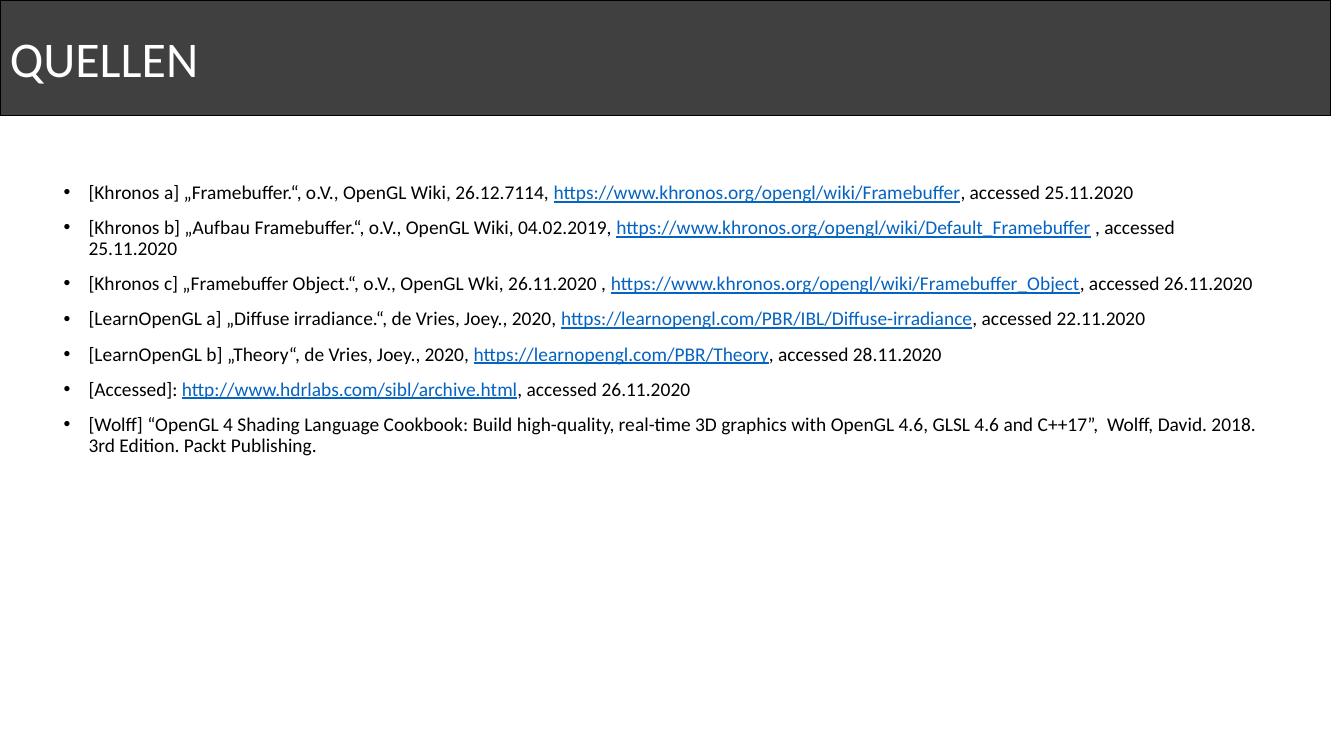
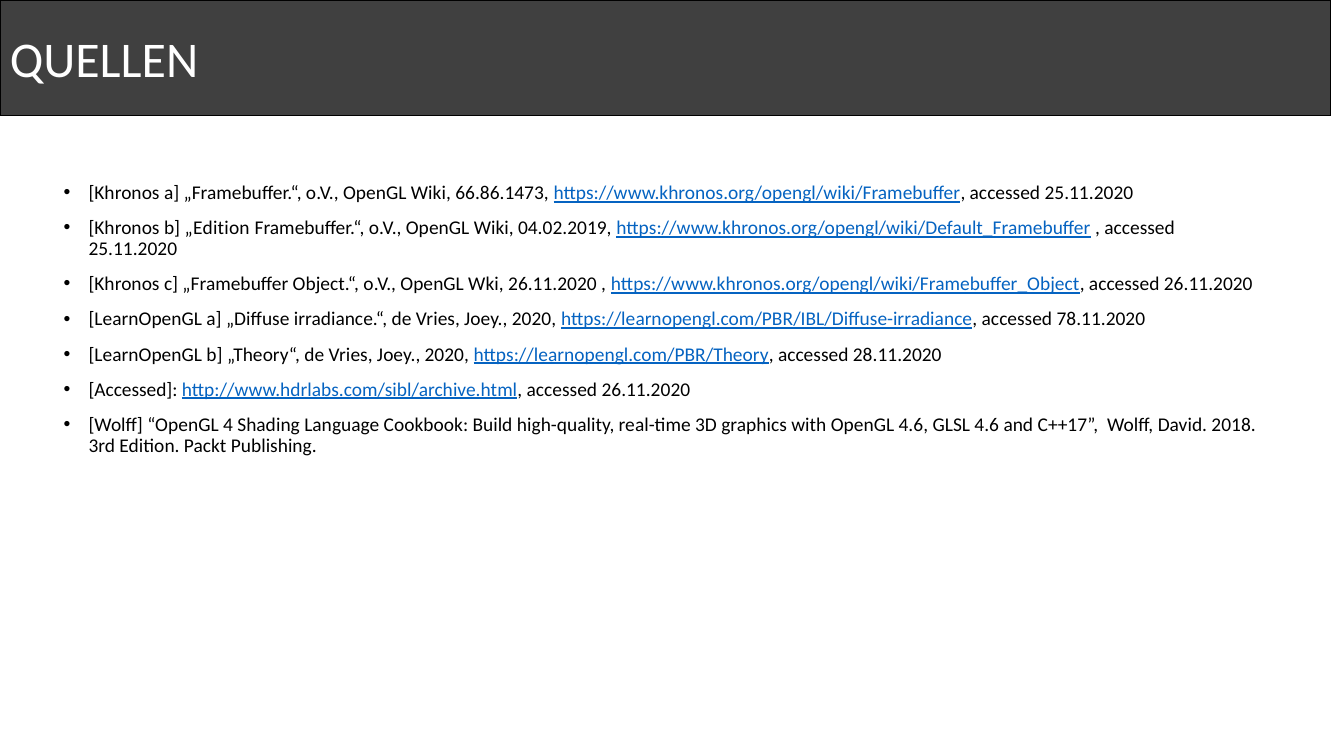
26.12.7114: 26.12.7114 -> 66.86.1473
„Aufbau: „Aufbau -> „Edition
22.11.2020: 22.11.2020 -> 78.11.2020
